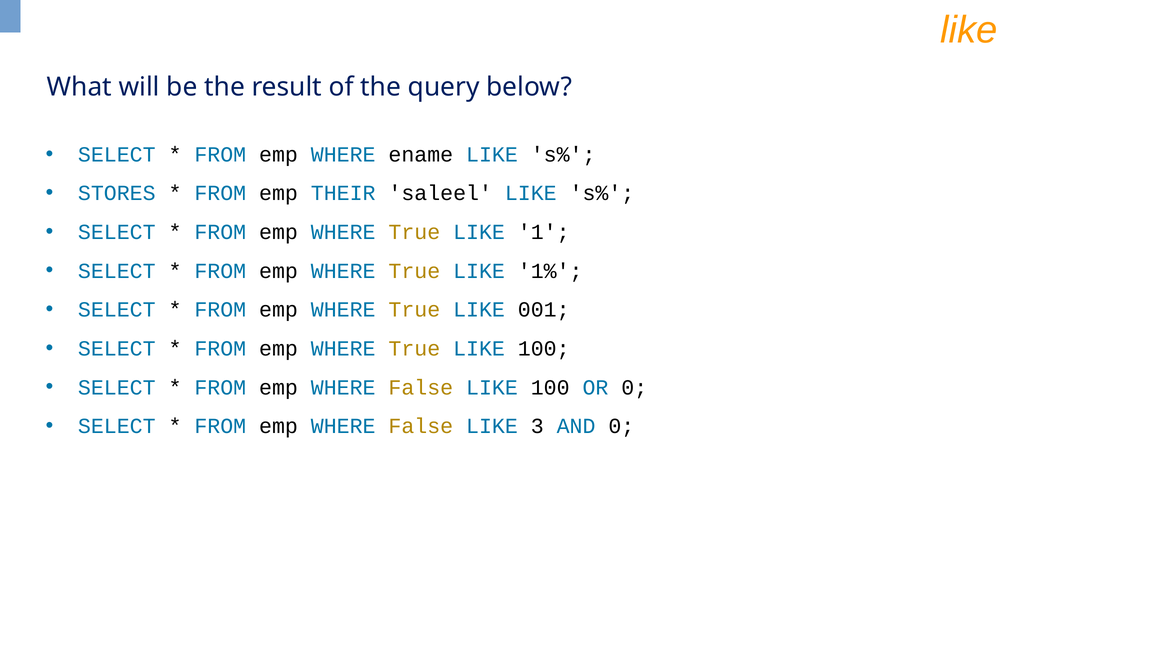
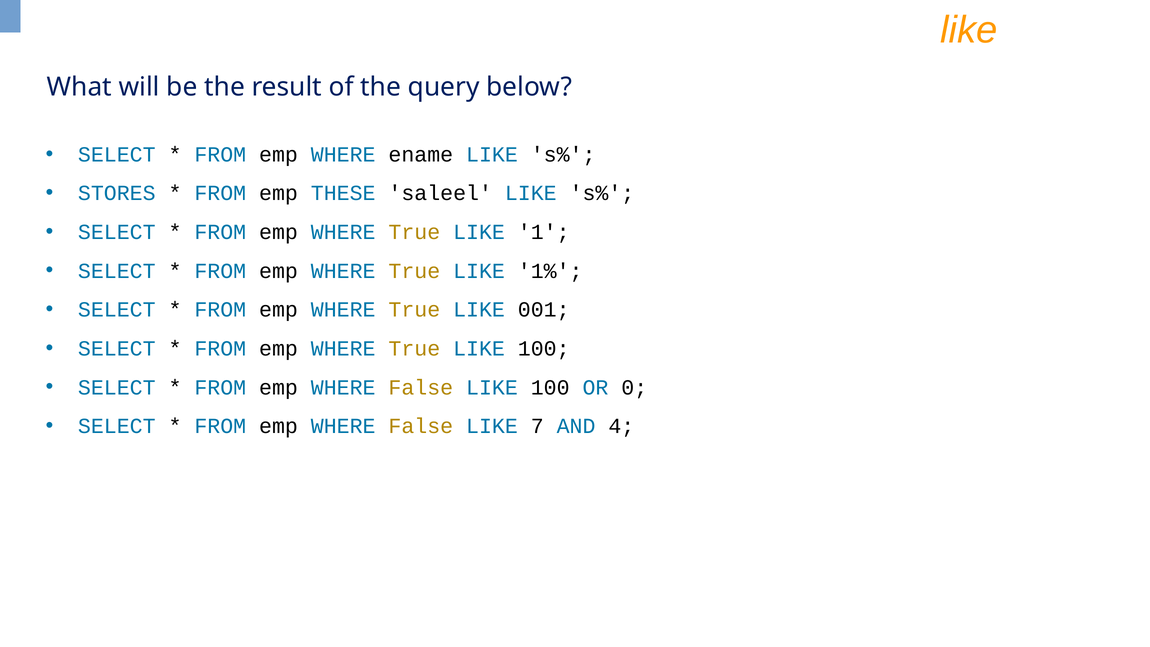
THEIR: THEIR -> THESE
3: 3 -> 7
AND 0: 0 -> 4
